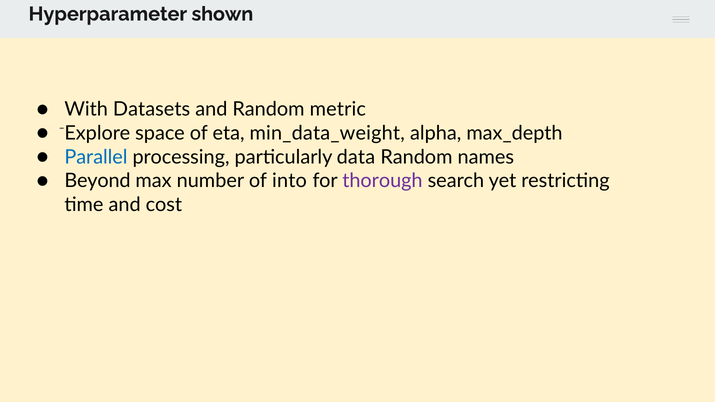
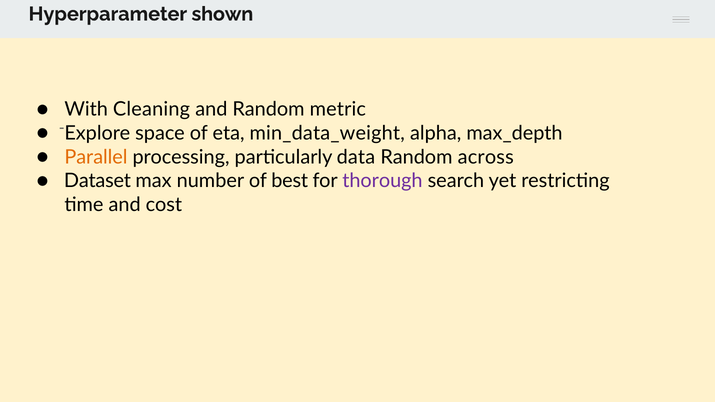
Datasets: Datasets -> Cleaning
Parallel colour: blue -> orange
names: names -> across
Beyond: Beyond -> Dataset
into: into -> best
